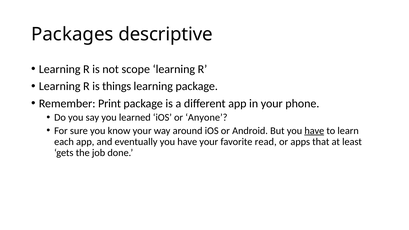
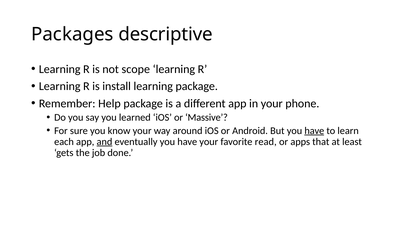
things: things -> install
Print: Print -> Help
Anyone: Anyone -> Massive
and underline: none -> present
